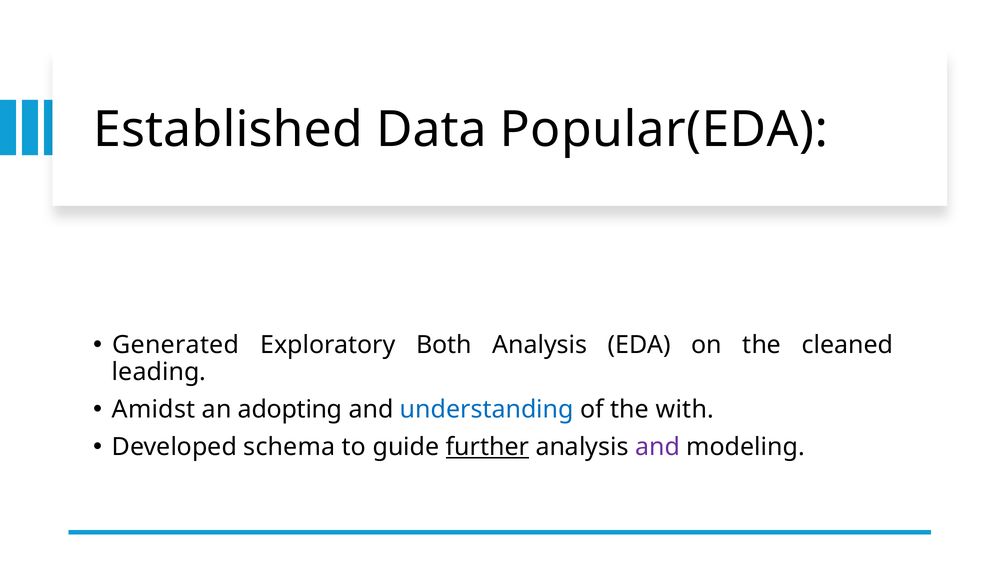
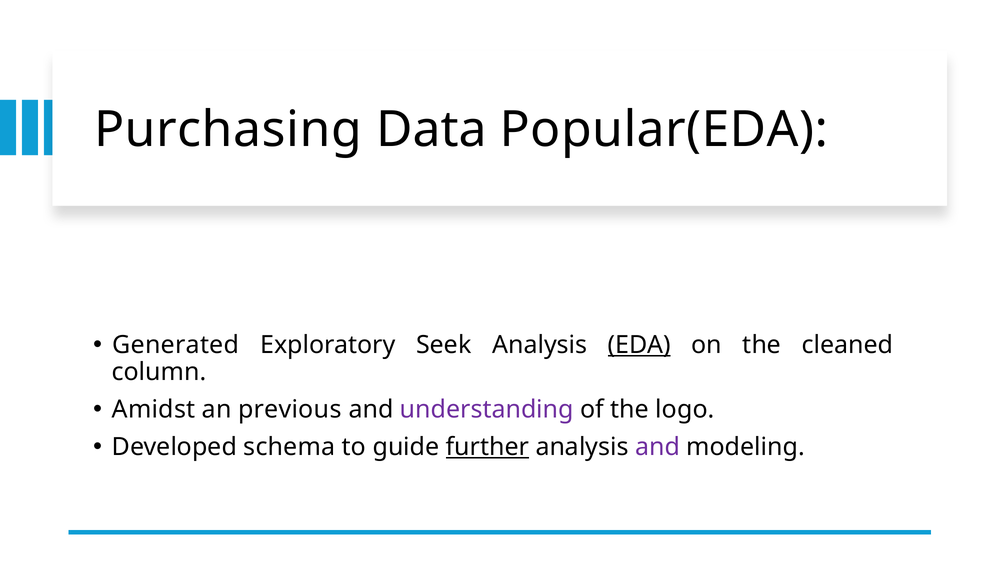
Established: Established -> Purchasing
Both: Both -> Seek
EDA underline: none -> present
leading: leading -> column
adopting: adopting -> previous
understanding colour: blue -> purple
with: with -> logo
